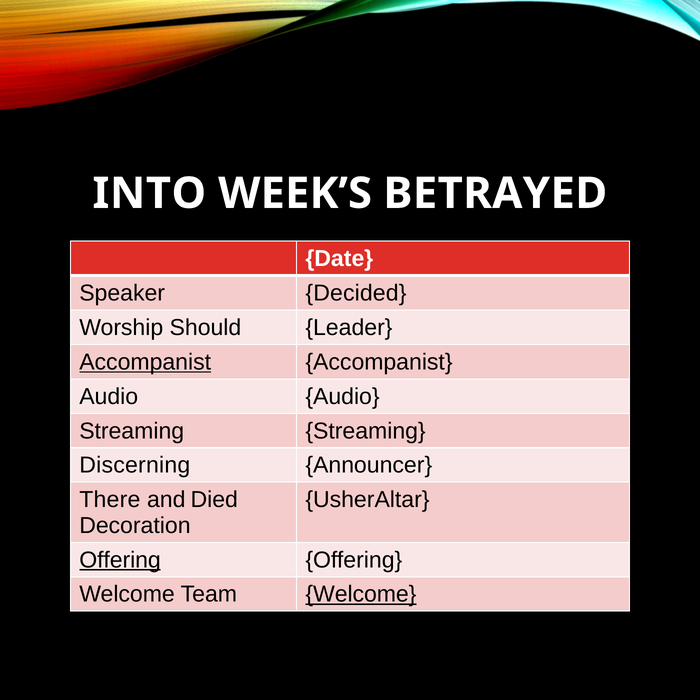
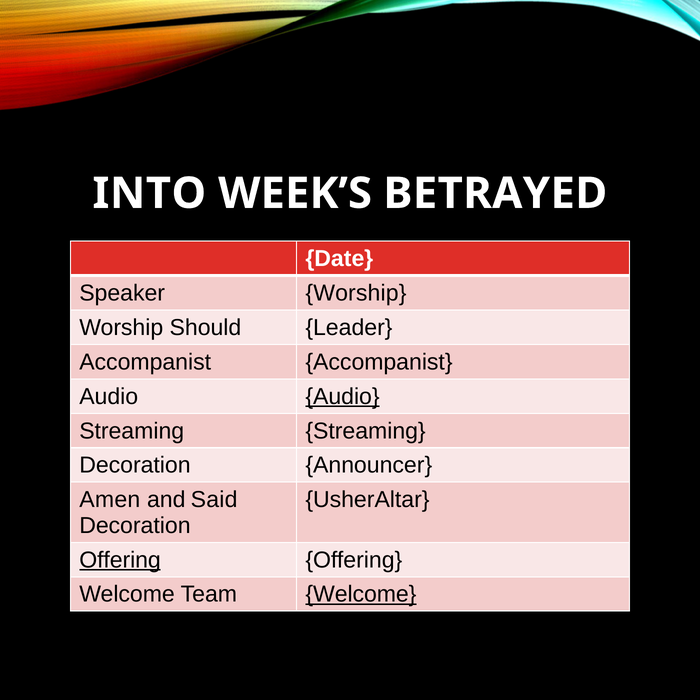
Speaker Decided: Decided -> Worship
Accompanist at (145, 362) underline: present -> none
Audio at (343, 396) underline: none -> present
Discerning at (135, 465): Discerning -> Decoration
There: There -> Amen
Died: Died -> Said
